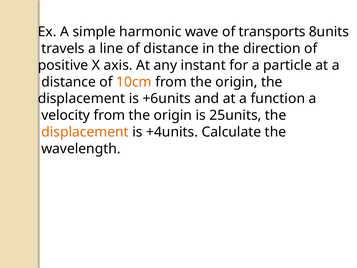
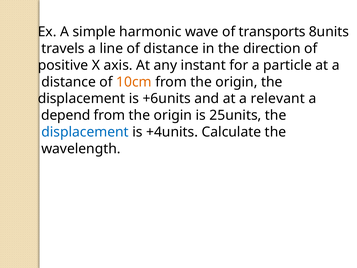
function: function -> relevant
velocity: velocity -> depend
displacement at (85, 132) colour: orange -> blue
